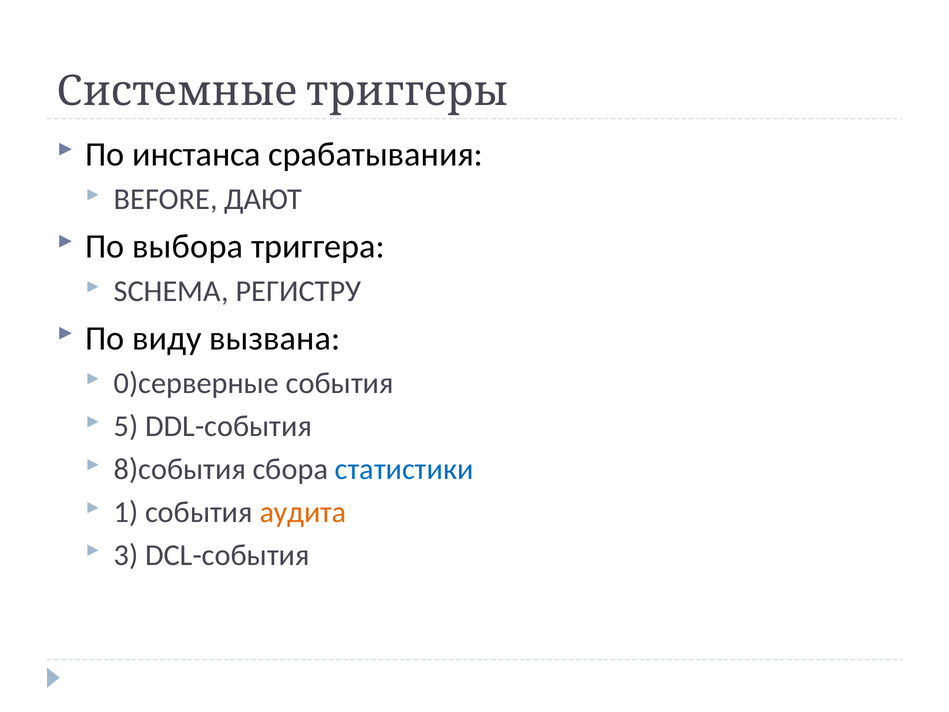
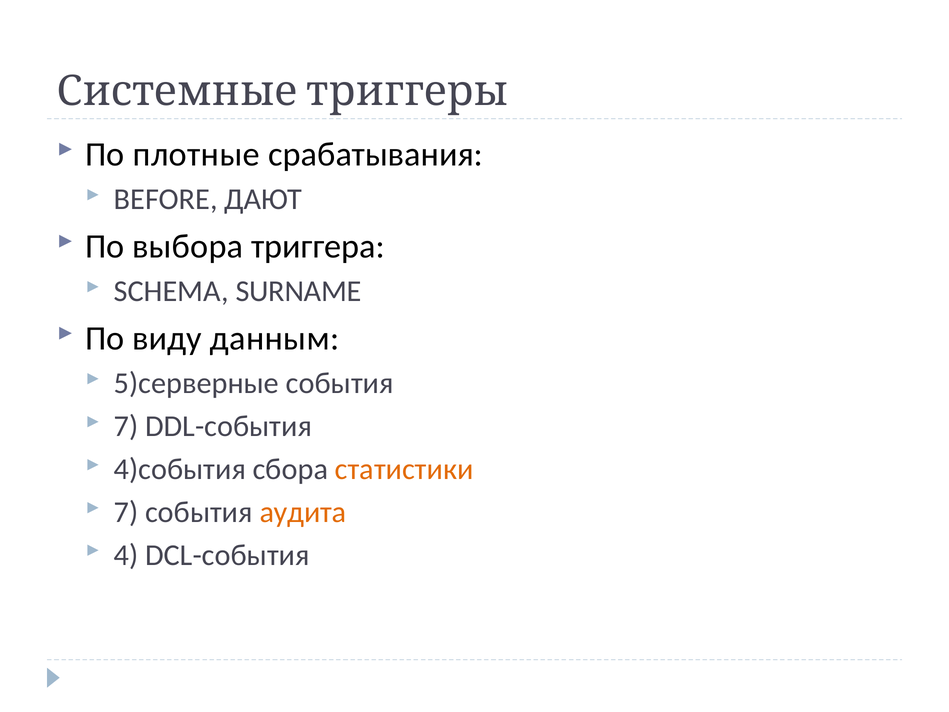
инстанса: инстанса -> плотные
РЕГИСТРУ: РЕГИСТРУ -> SURNAME
вызвана: вызвана -> данным
0)серверные: 0)серверные -> 5)серверные
5 at (126, 426): 5 -> 7
8)события: 8)события -> 4)события
статистики colour: blue -> orange
1 at (126, 512): 1 -> 7
3: 3 -> 4
